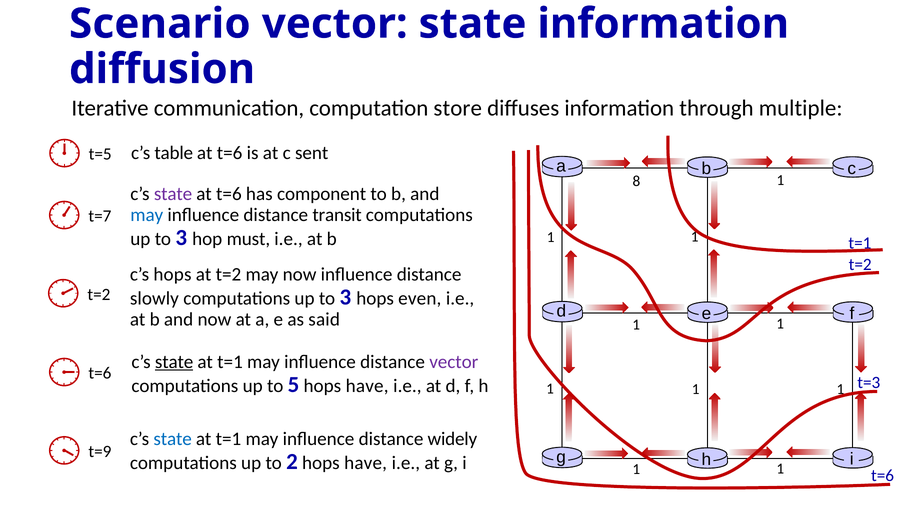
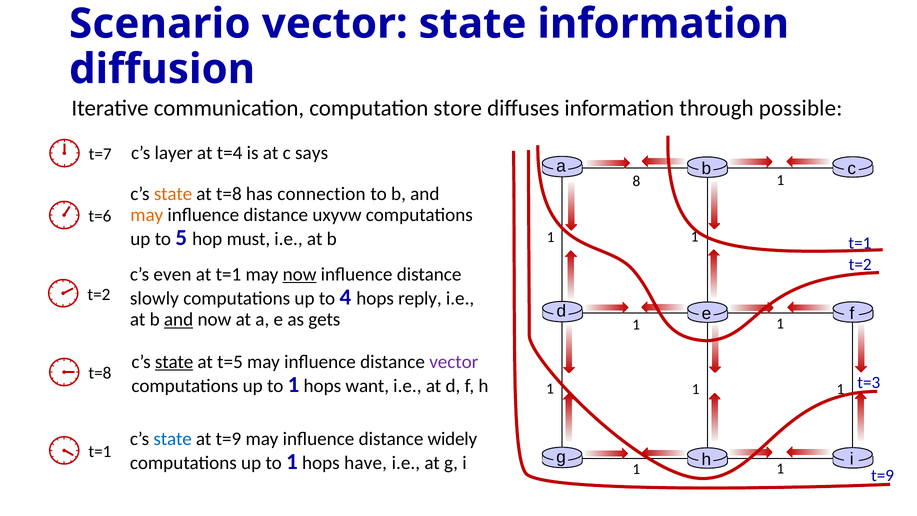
multiple: multiple -> possible
t=5: t=5 -> t=7
table: table -> layer
t=6 at (230, 153): t=6 -> t=4
sent: sent -> says
state at (173, 194) colour: purple -> orange
t=6 at (229, 194): t=6 -> t=8
component: component -> connection
may at (147, 215) colour: blue -> orange
transit: transit -> uxyvw
t=7: t=7 -> t=6
3 at (181, 237): 3 -> 5
c’s hops: hops -> even
at t=2: t=2 -> t=1
now at (300, 274) underline: none -> present
3 at (345, 297): 3 -> 4
even: even -> reply
and at (179, 320) underline: none -> present
said: said -> gets
t=1 at (230, 362): t=1 -> t=5
t=6 at (100, 373): t=6 -> t=8
5 at (294, 384): 5 -> 1
have at (367, 386): have -> want
t=1 at (228, 439): t=1 -> t=9
t=9 at (100, 451): t=9 -> t=1
2 at (292, 461): 2 -> 1
t=6 at (883, 475): t=6 -> t=9
